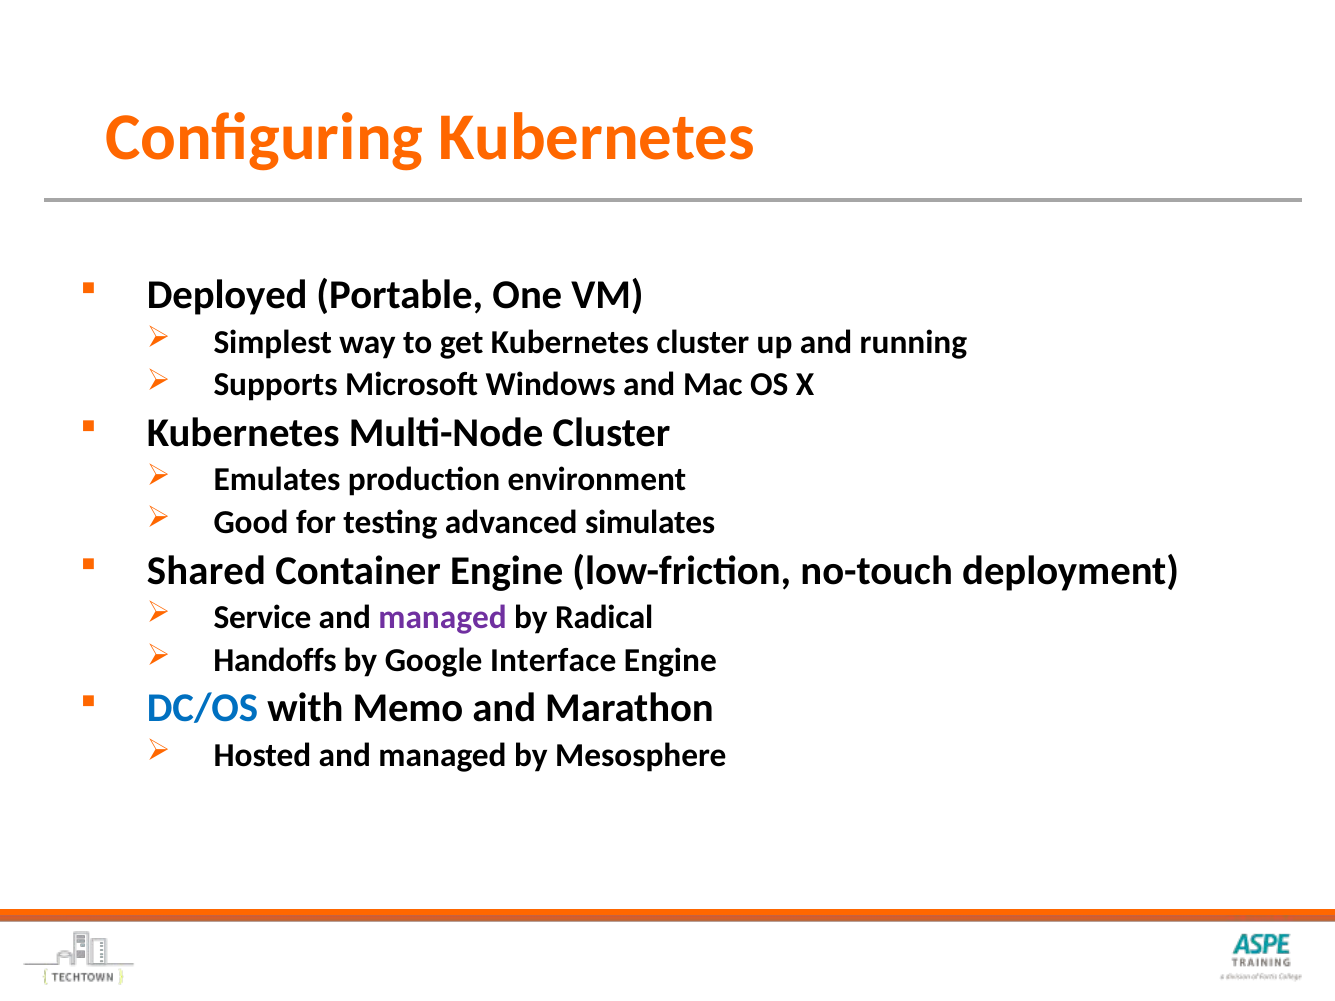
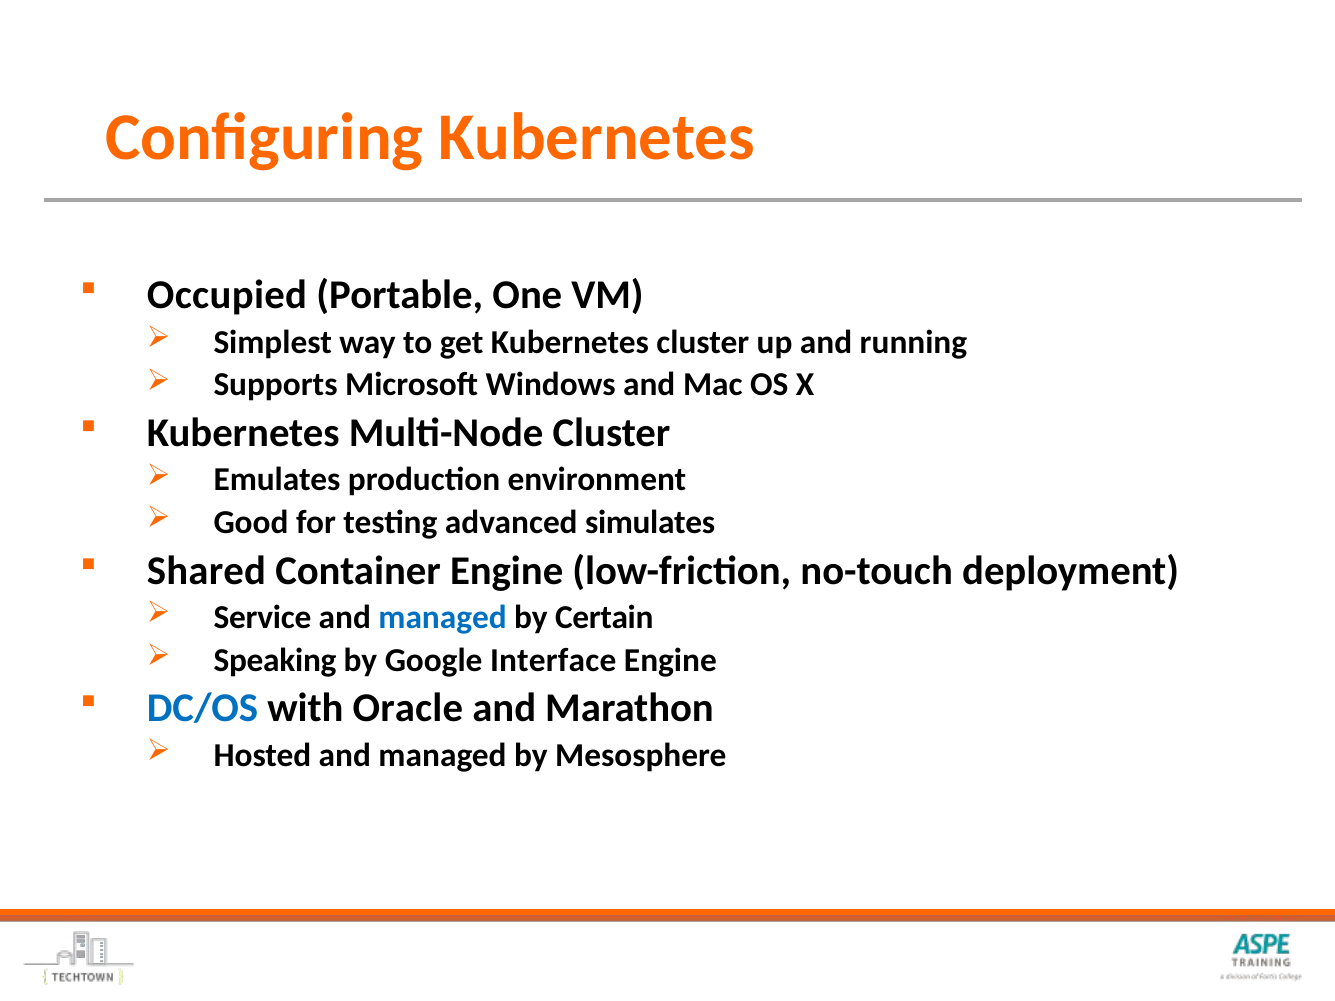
Deployed: Deployed -> Occupied
managed at (443, 618) colour: purple -> blue
Radical: Radical -> Certain
Handoffs: Handoffs -> Speaking
Memo: Memo -> Oracle
